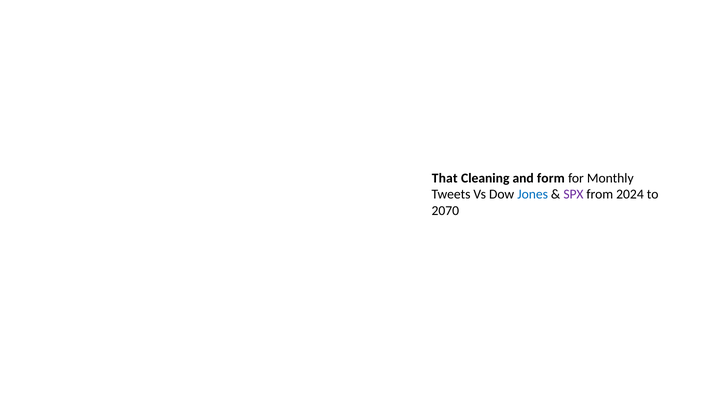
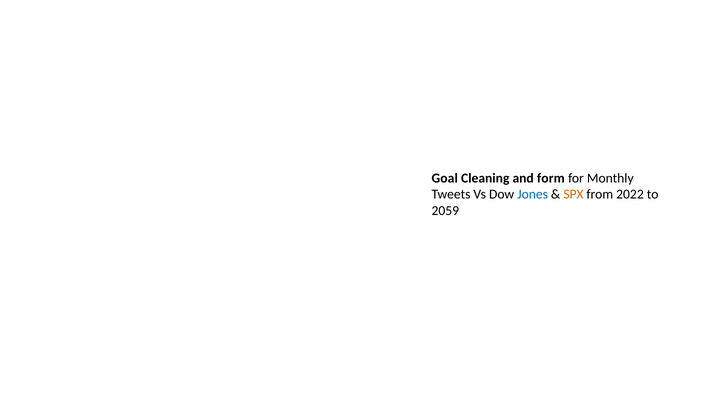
That: That -> Goal
SPX colour: purple -> orange
2024: 2024 -> 2022
2070: 2070 -> 2059
